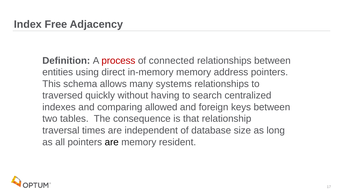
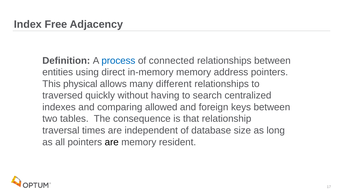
process colour: red -> blue
schema: schema -> physical
systems: systems -> different
